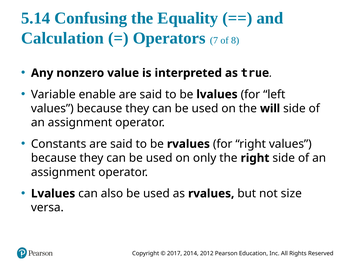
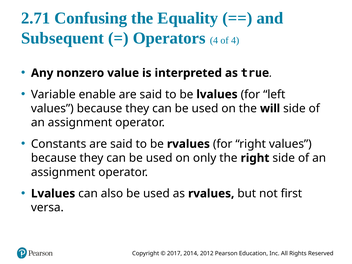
5.14: 5.14 -> 2.71
Calculation: Calculation -> Subsequent
Operators 7: 7 -> 4
of 8: 8 -> 4
size: size -> first
